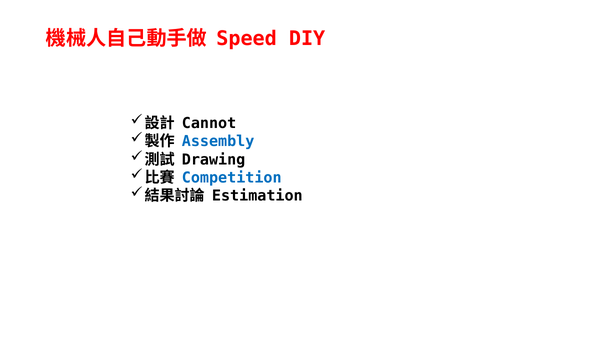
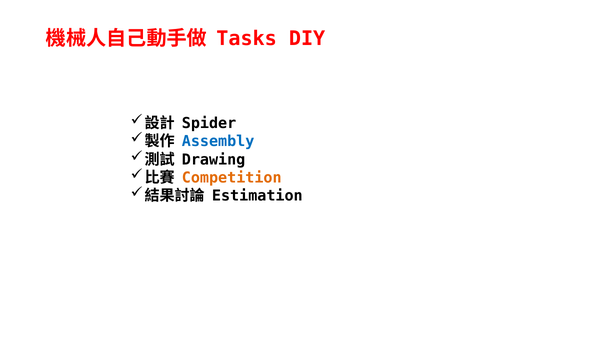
Speed: Speed -> Tasks
Cannot: Cannot -> Spider
Competition colour: blue -> orange
